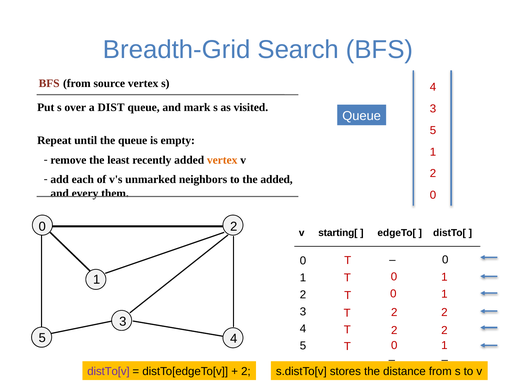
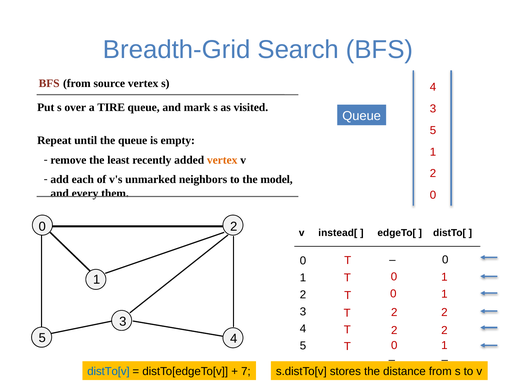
DIST: DIST -> TIRE
the added: added -> model
starting[: starting[ -> instead[
distTo[v colour: purple -> blue
2 at (246, 371): 2 -> 7
